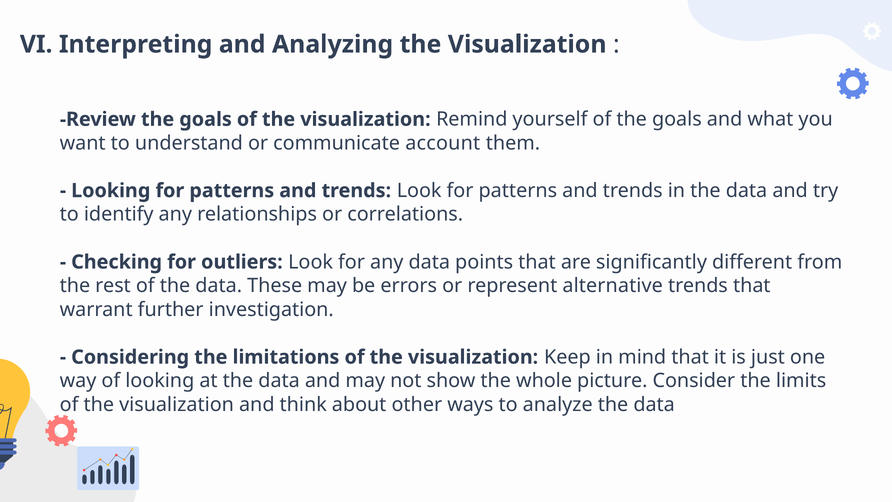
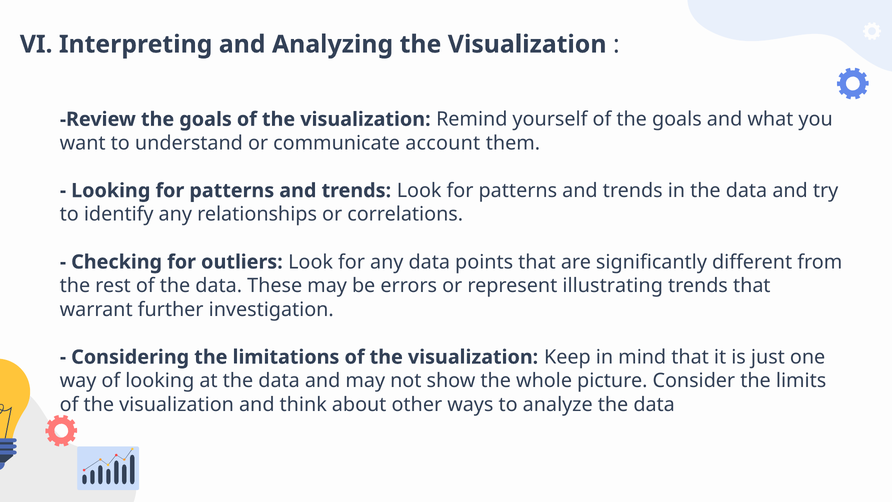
alternative: alternative -> illustrating
